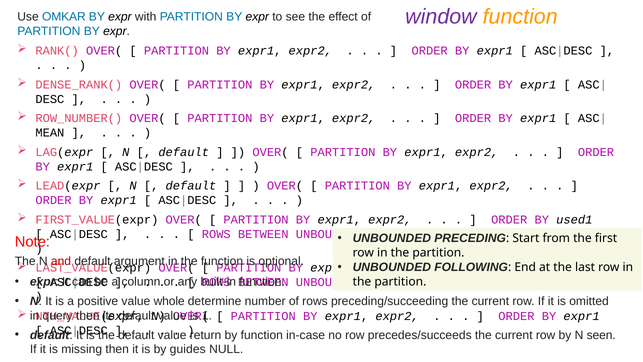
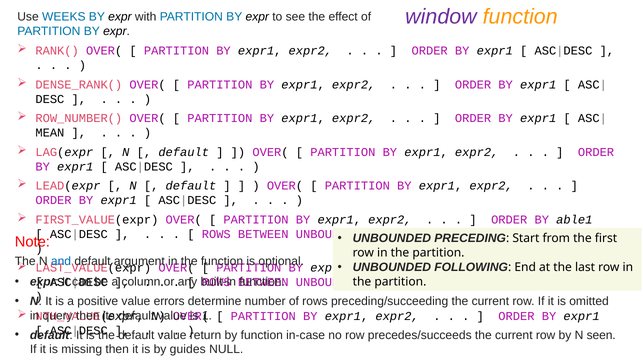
OMKAR: OMKAR -> WEEKS
used1: used1 -> able1
and at (61, 261) colour: red -> blue
whole: whole -> errors
